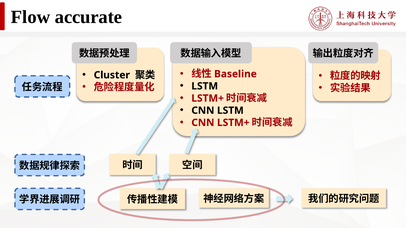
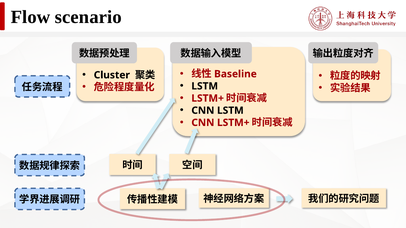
accurate: accurate -> scenario
